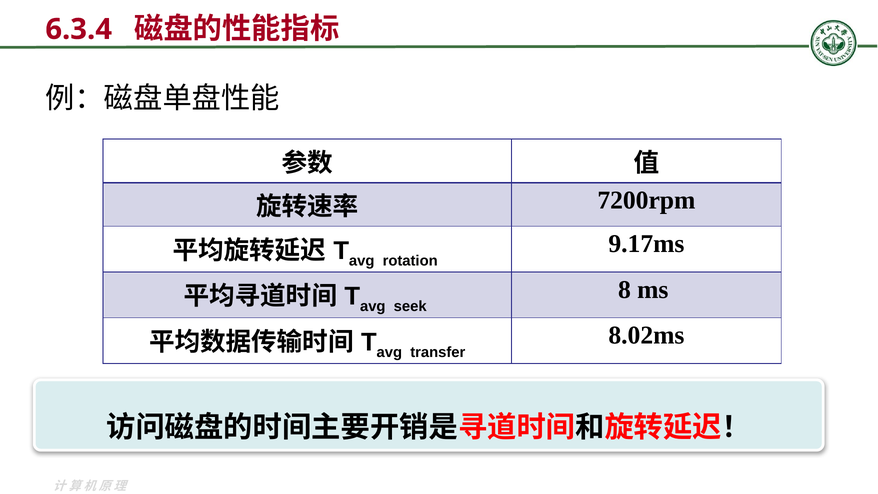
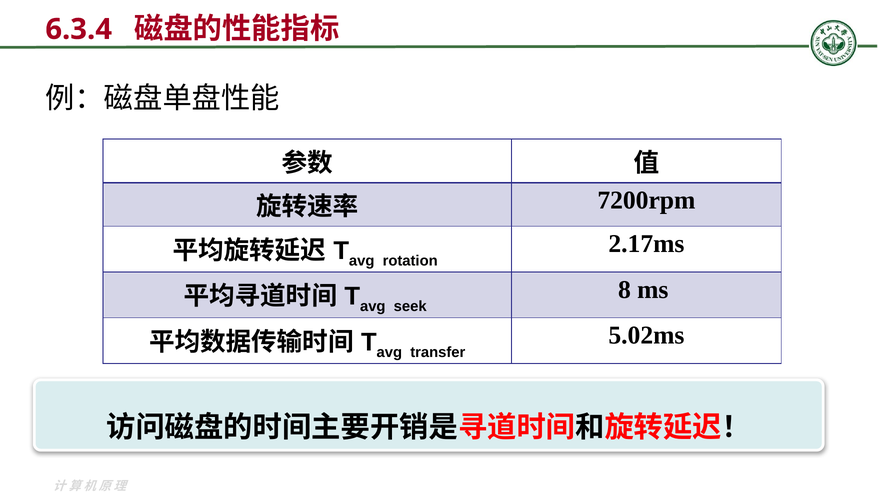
9.17ms: 9.17ms -> 2.17ms
8.02ms: 8.02ms -> 5.02ms
